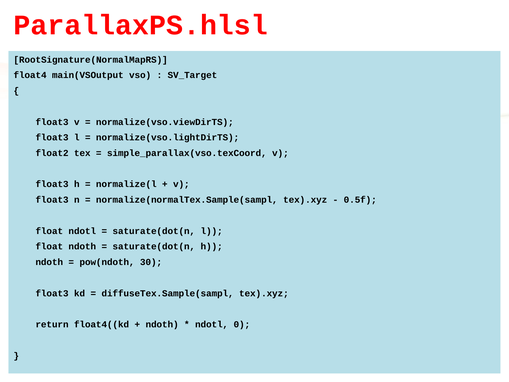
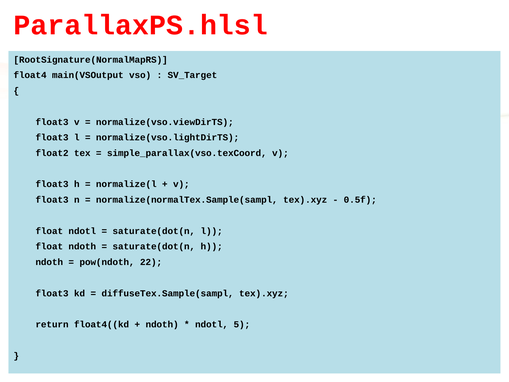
30: 30 -> 22
0: 0 -> 5
